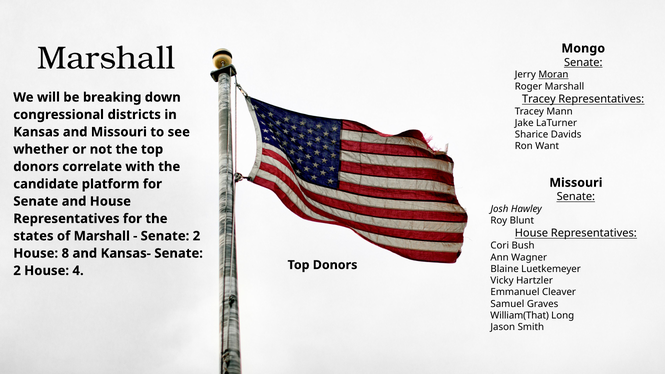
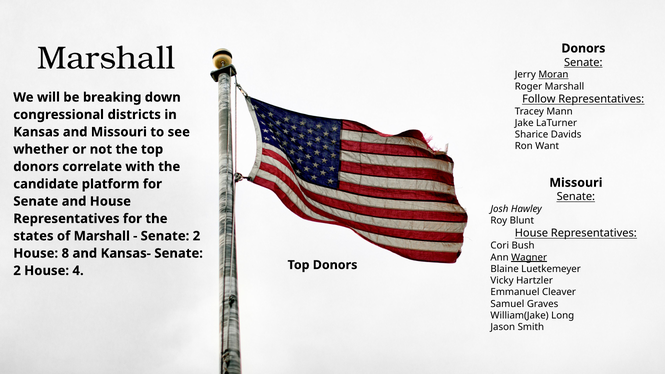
Mongo at (583, 48): Mongo -> Donors
Tracey at (539, 99): Tracey -> Follow
Wagner underline: none -> present
William(That: William(That -> William(Jake
